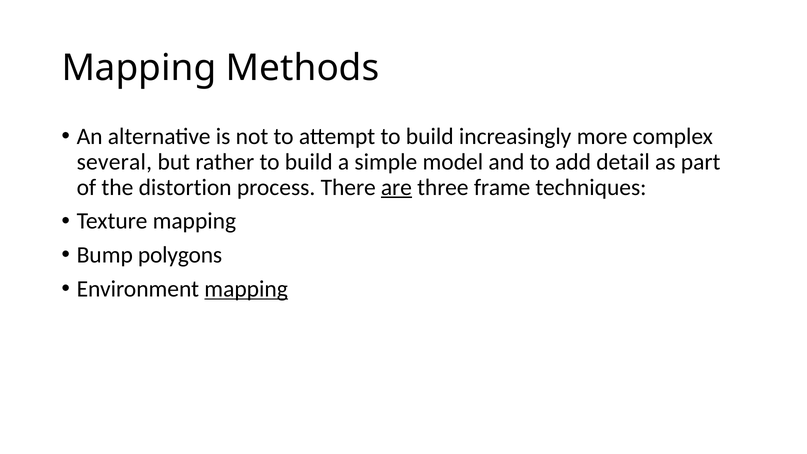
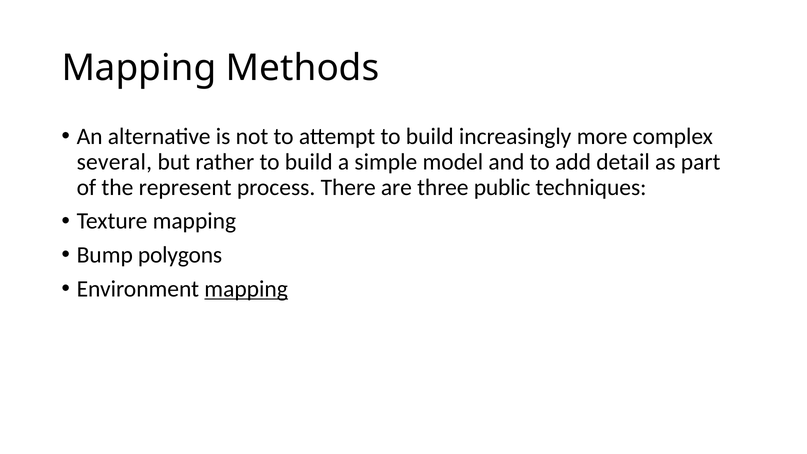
distortion: distortion -> represent
are underline: present -> none
frame: frame -> public
